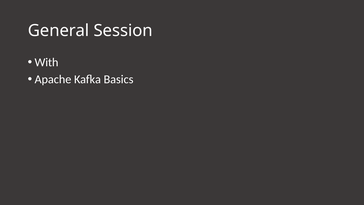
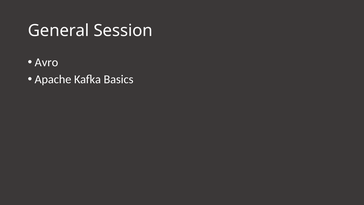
With: With -> Avro
